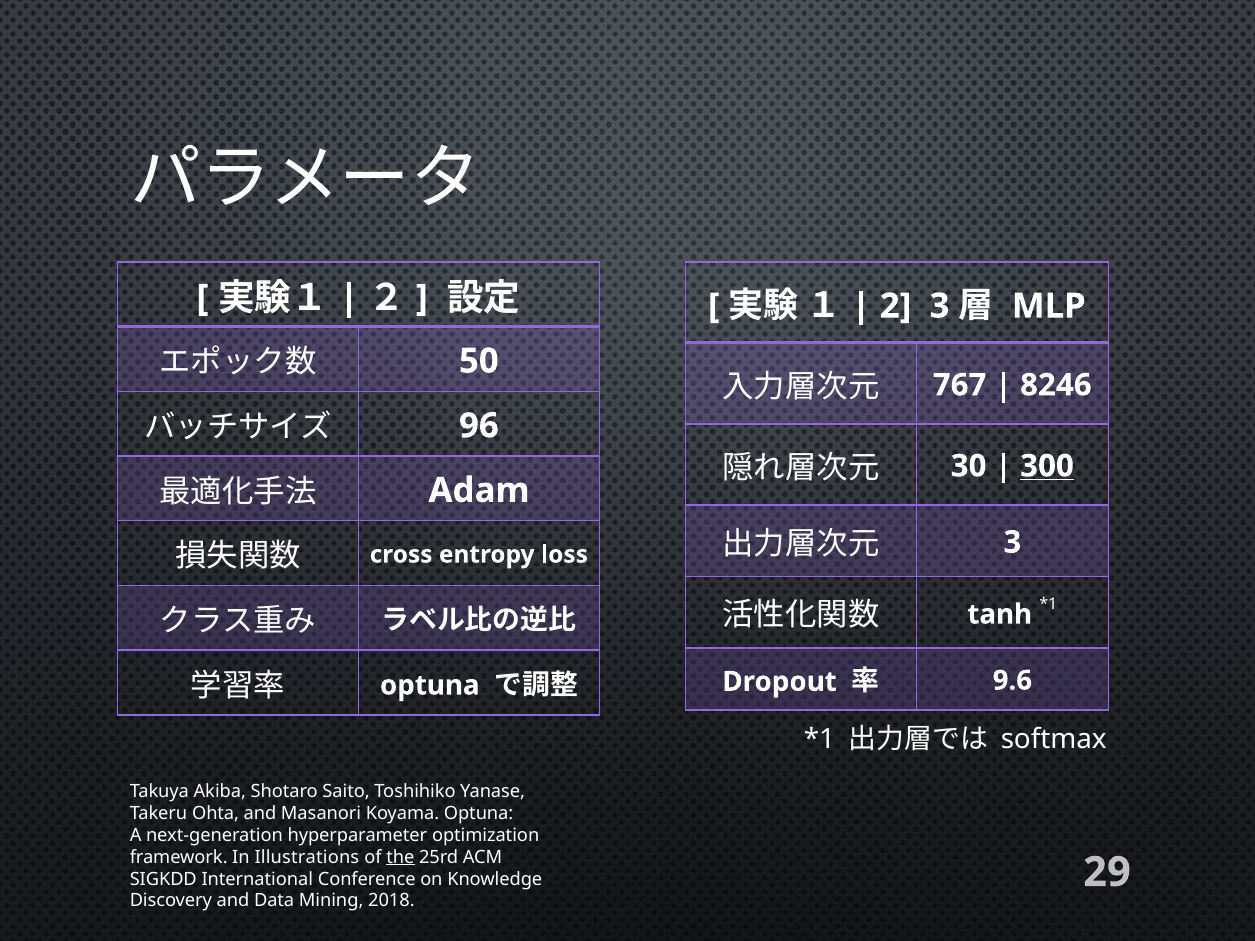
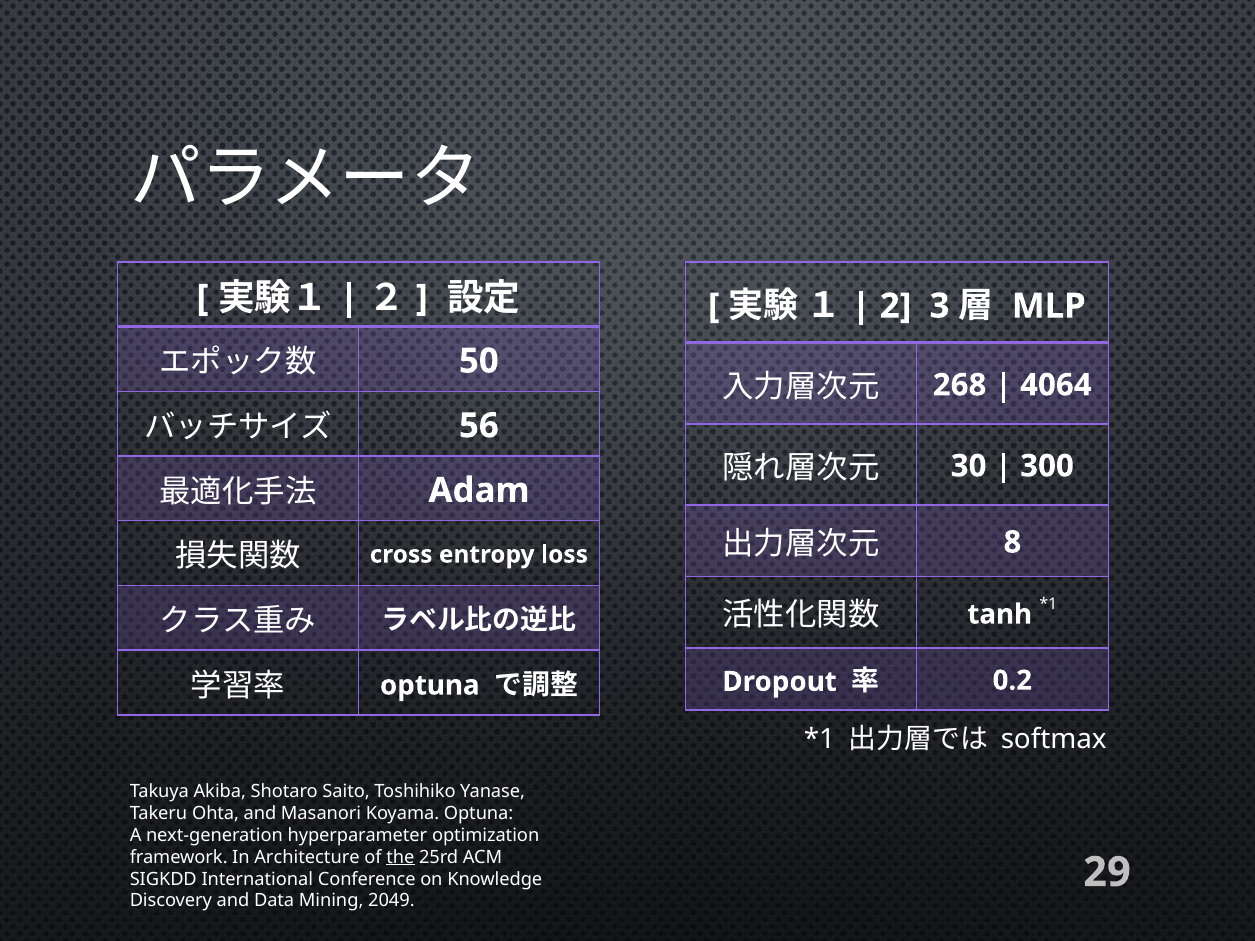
767: 767 -> 268
8246: 8246 -> 4064
96: 96 -> 56
300 underline: present -> none
3 at (1012, 542): 3 -> 8
9.6: 9.6 -> 0.2
Illustrations: Illustrations -> Architecture
2018: 2018 -> 2049
